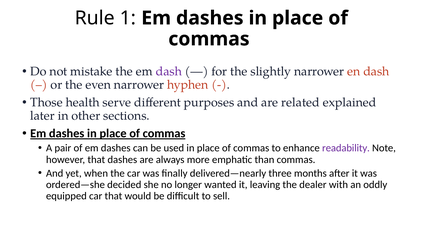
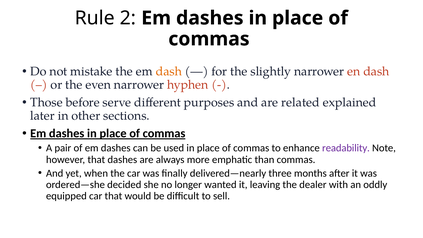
1: 1 -> 2
dash at (169, 71) colour: purple -> orange
health: health -> before
